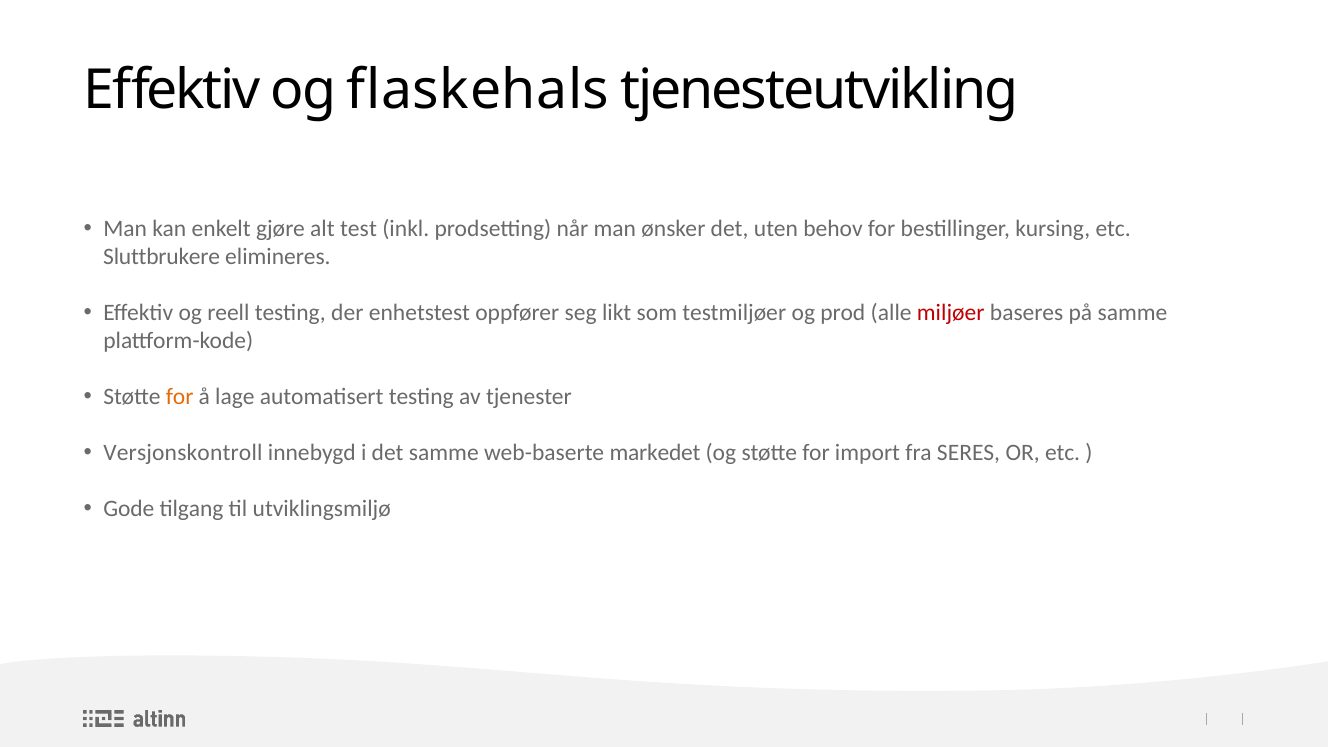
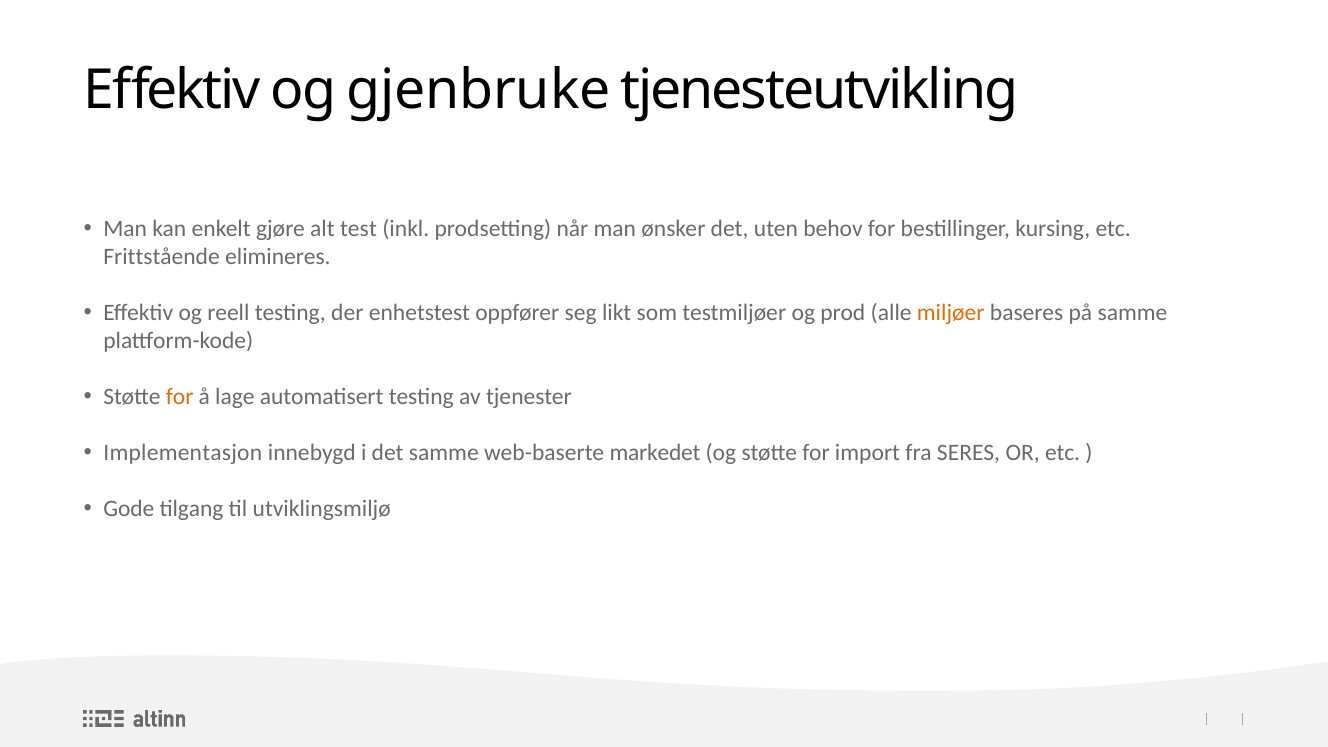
flaskehals: flaskehals -> gjenbruke
Sluttbrukere: Sluttbrukere -> Frittstående
miljøer colour: red -> orange
Versjonskontroll: Versjonskontroll -> Implementasjon
